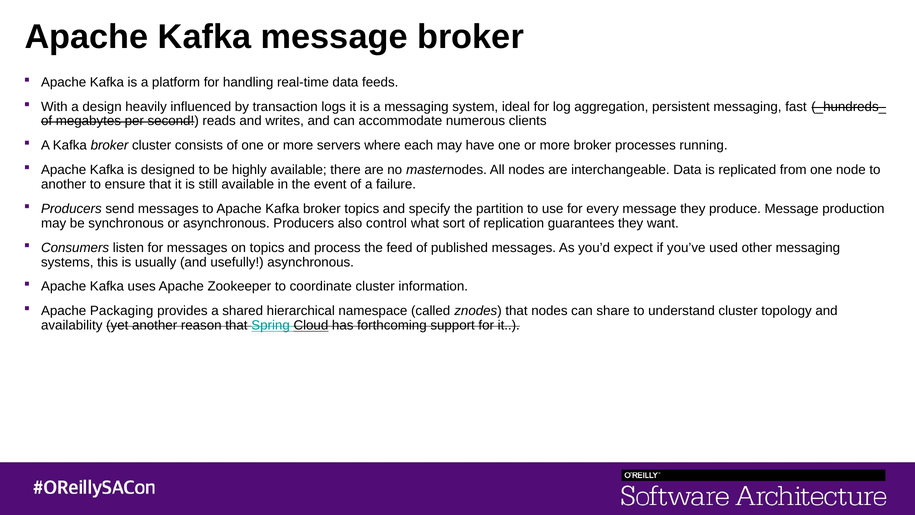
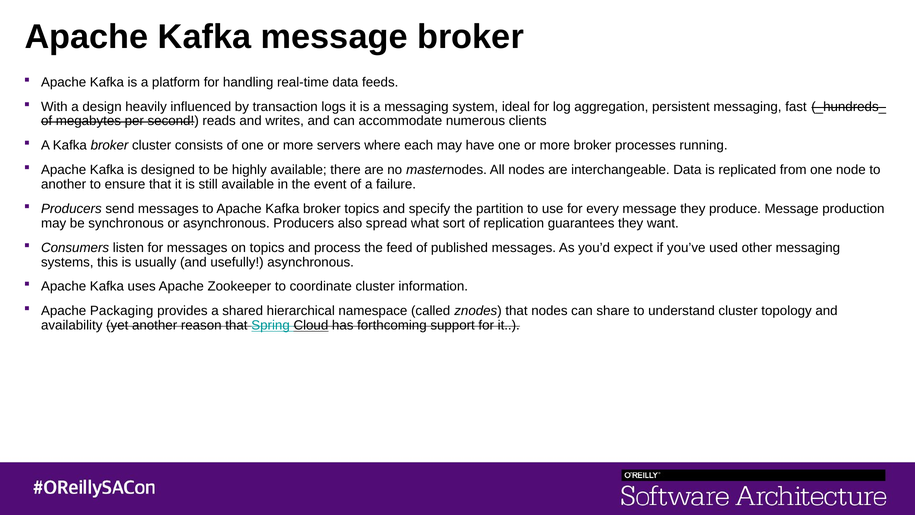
control: control -> spread
